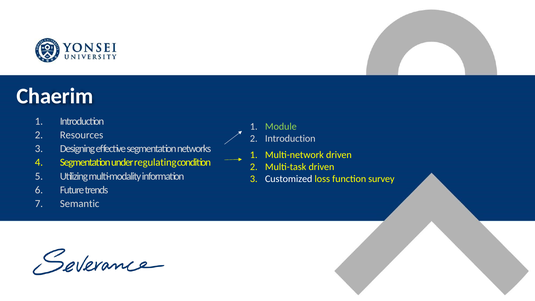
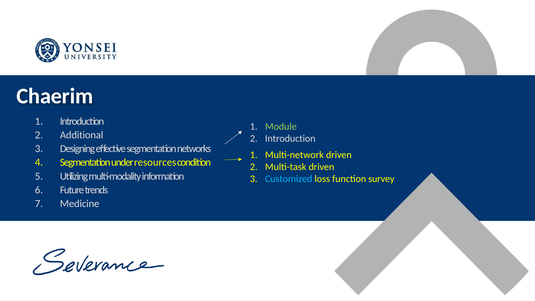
Resources: Resources -> Additional
regulating: regulating -> resources
Customized colour: white -> light blue
Semantic: Semantic -> Medicine
